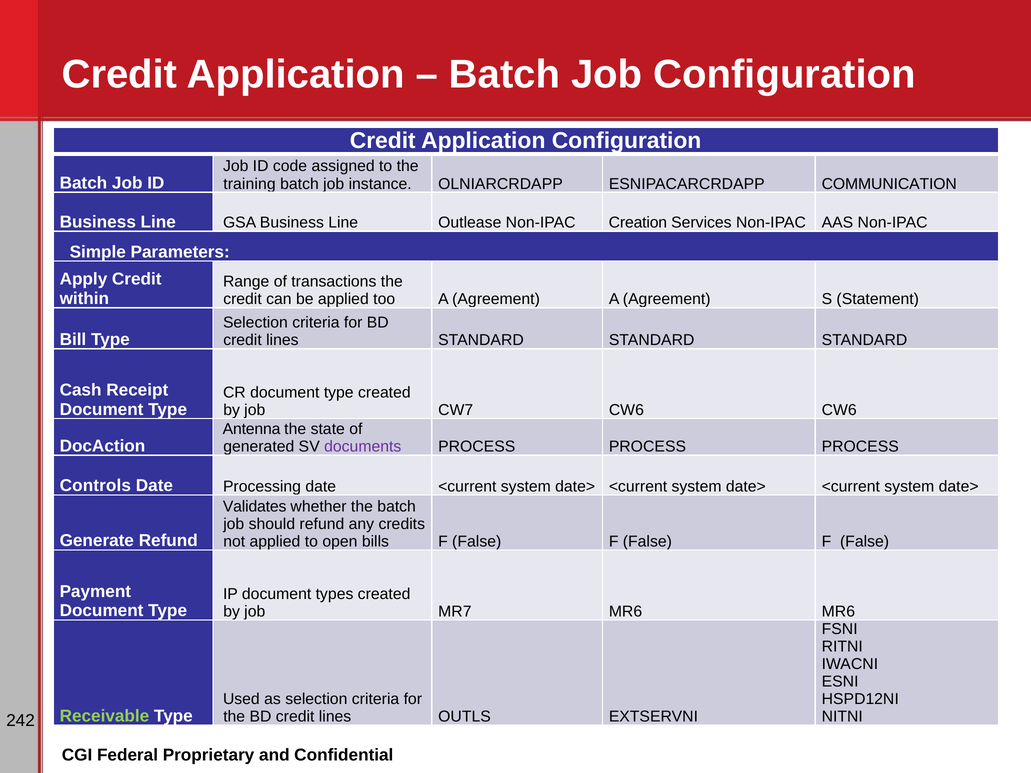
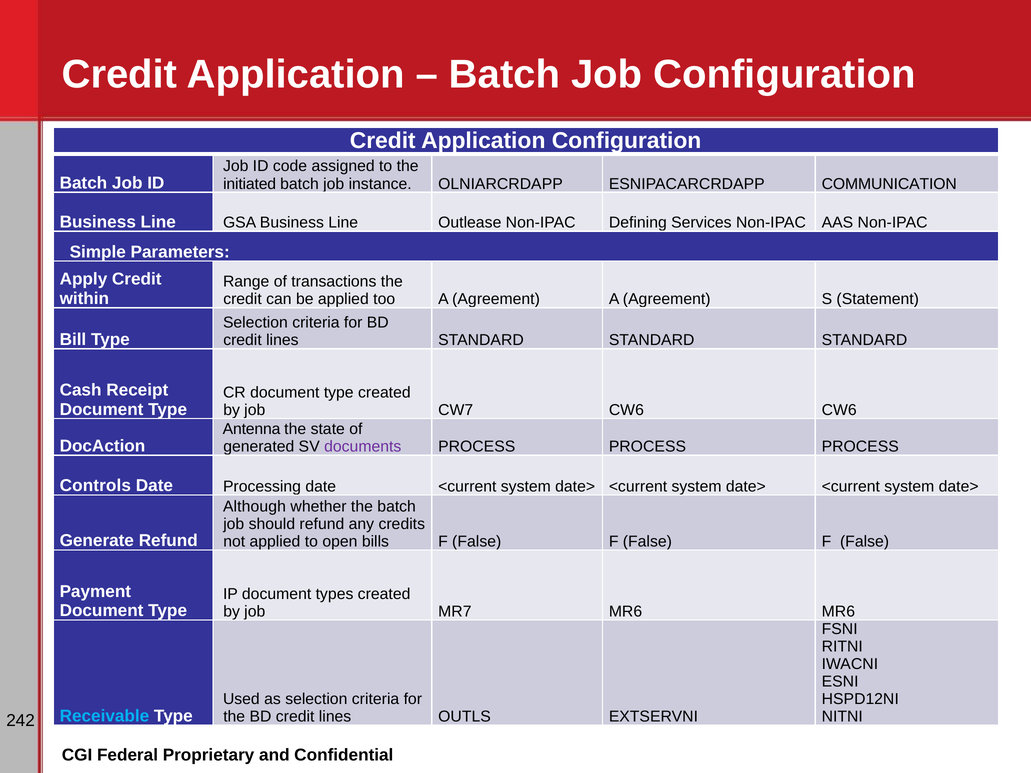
training: training -> initiated
Creation: Creation -> Defining
Validates: Validates -> Although
Receivable colour: light green -> light blue
